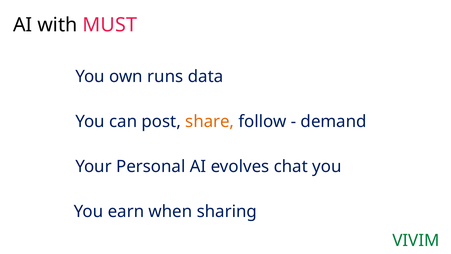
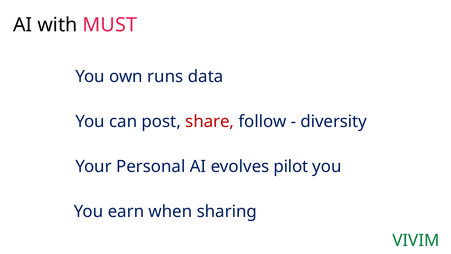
share colour: orange -> red
demand: demand -> diversity
chat: chat -> pilot
